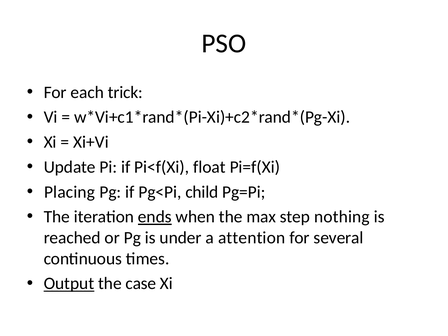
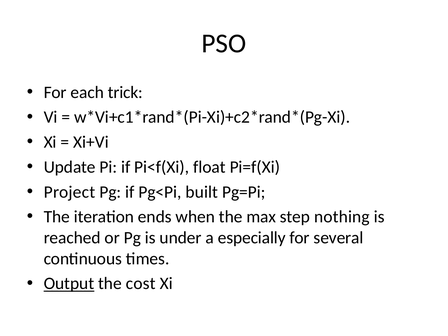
Placing: Placing -> Project
child: child -> built
ends underline: present -> none
attention: attention -> especially
case: case -> cost
